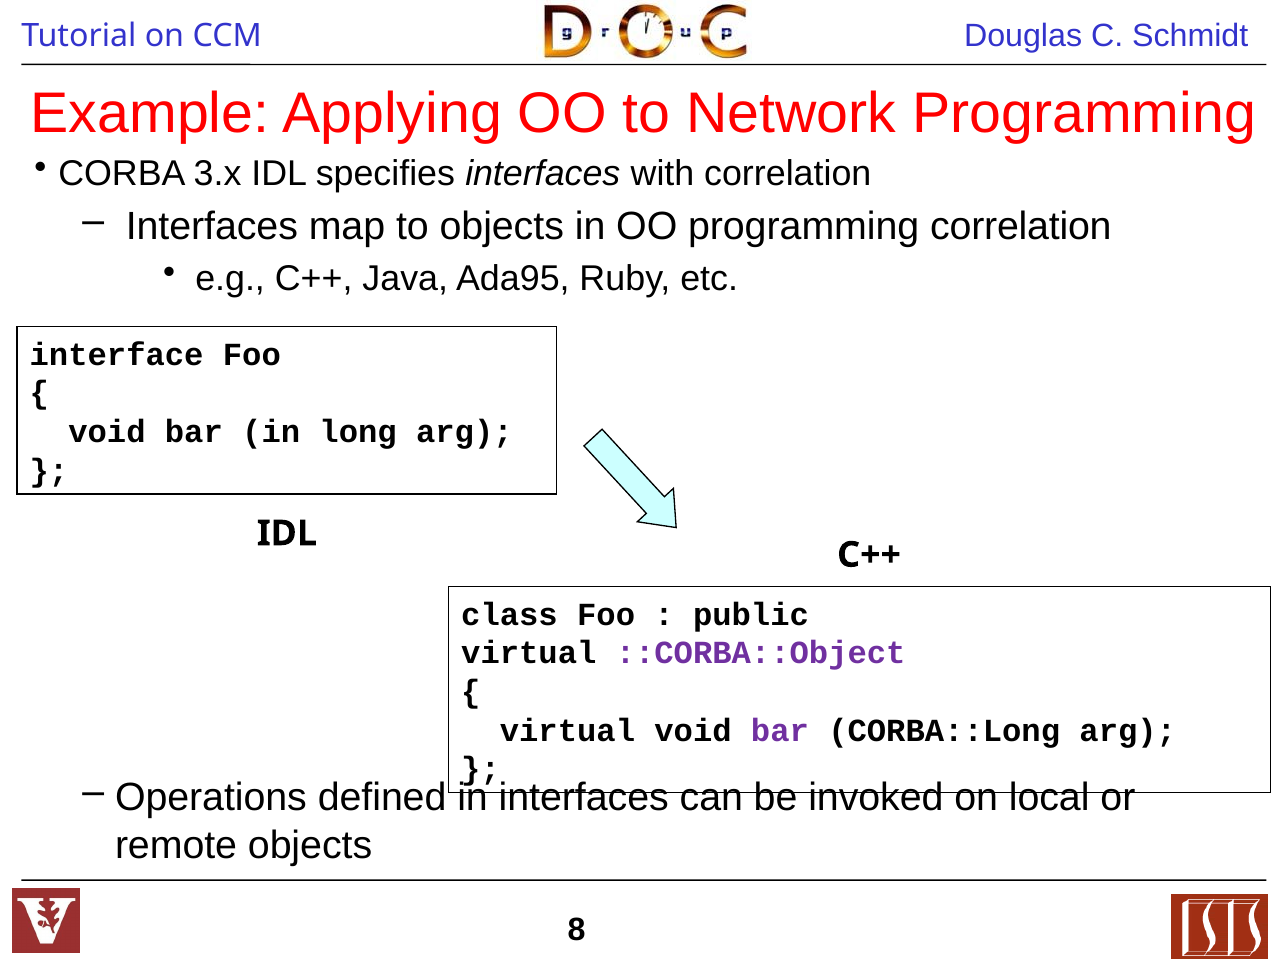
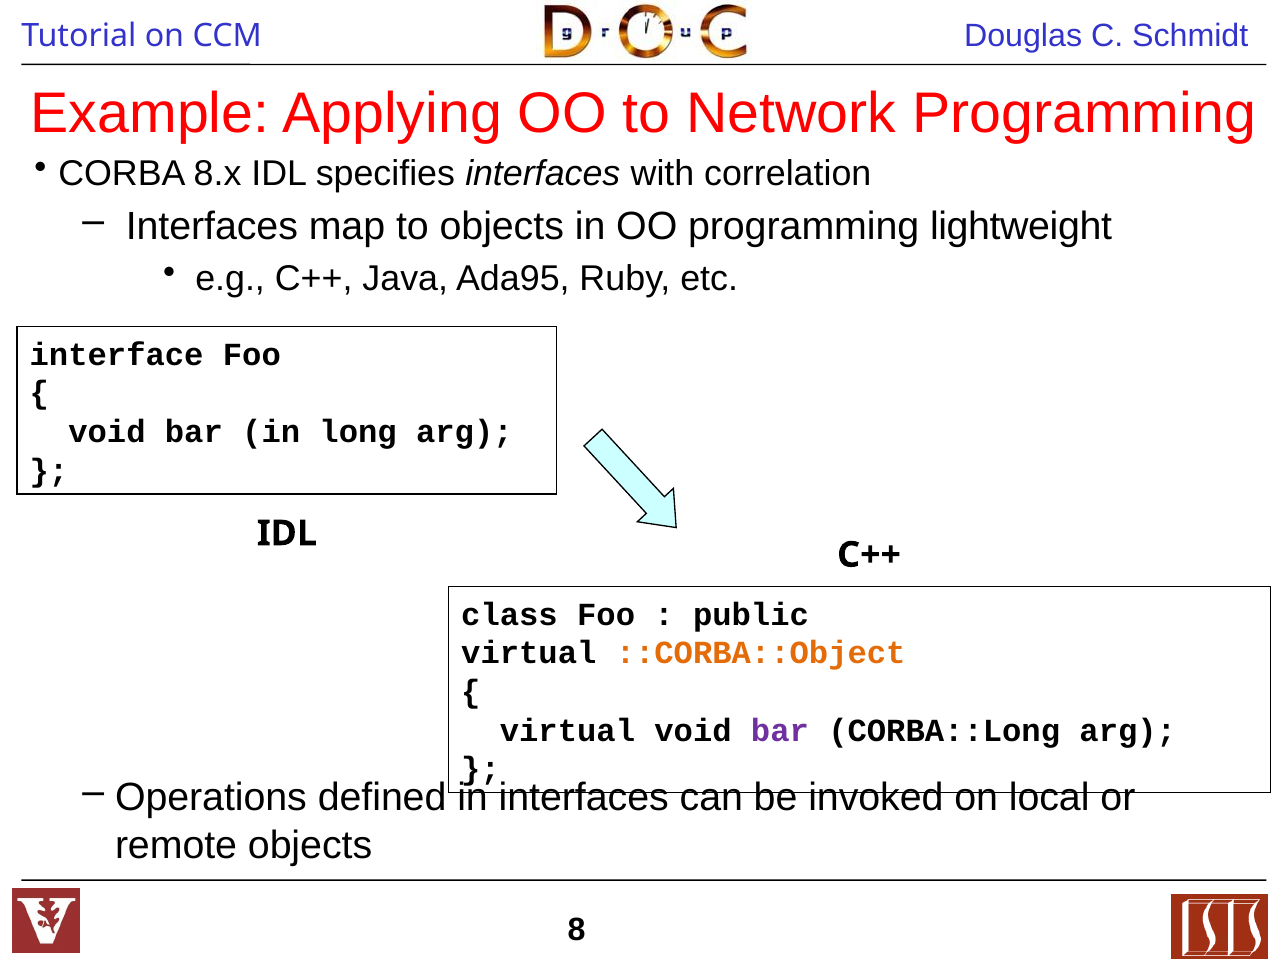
3.x: 3.x -> 8.x
programming correlation: correlation -> lightweight
::CORBA::Object colour: purple -> orange
